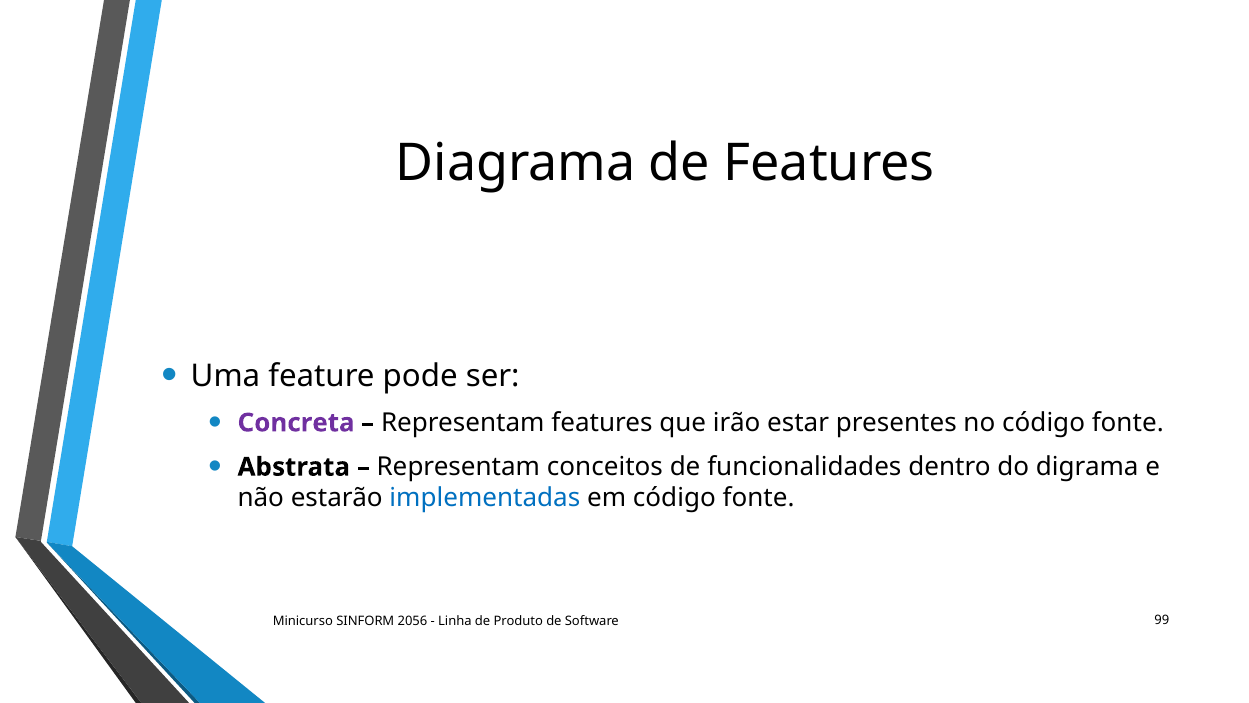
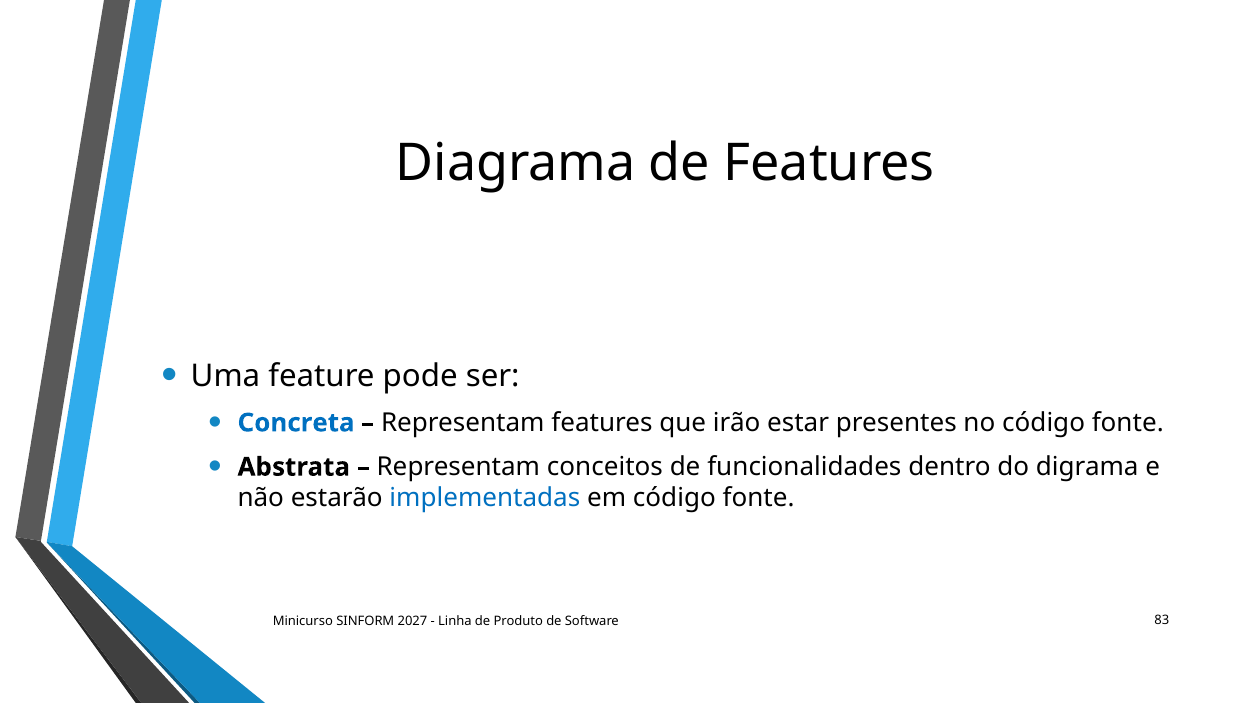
Concreta colour: purple -> blue
2056: 2056 -> 2027
99: 99 -> 83
